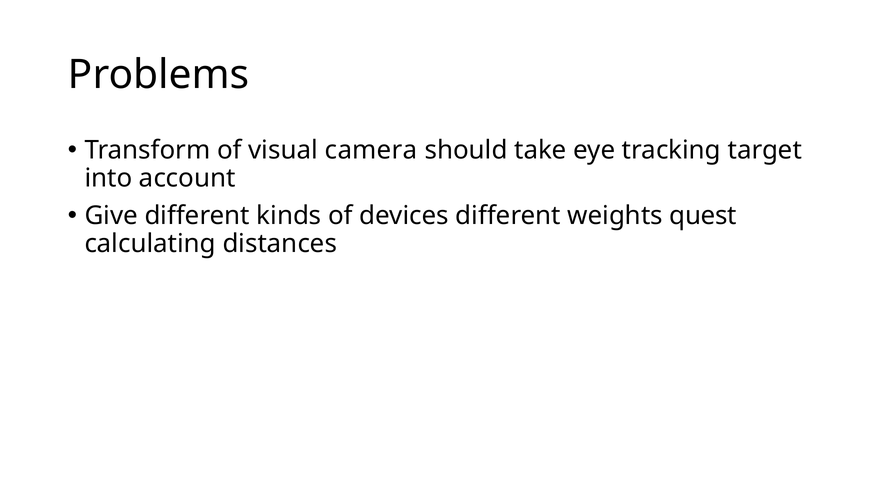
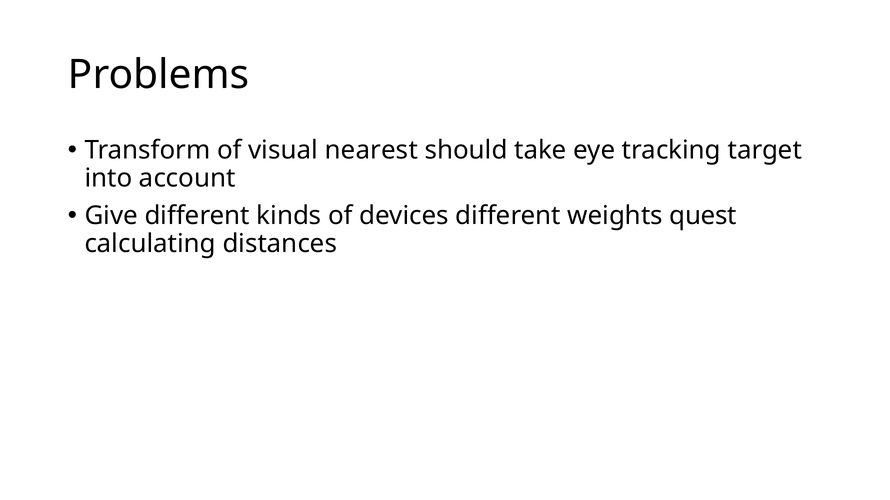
camera: camera -> nearest
